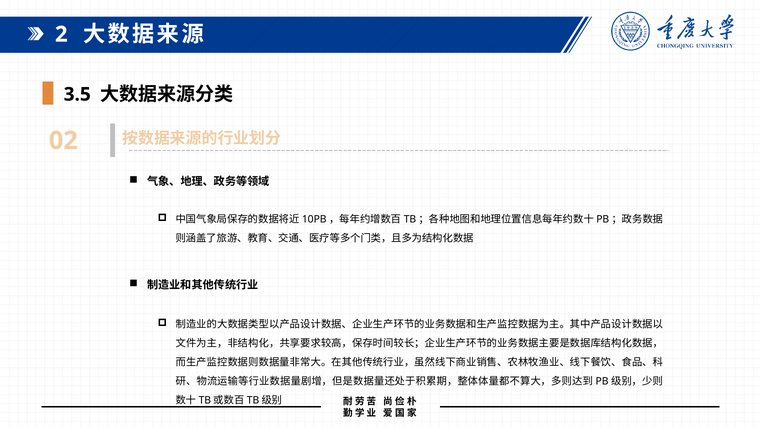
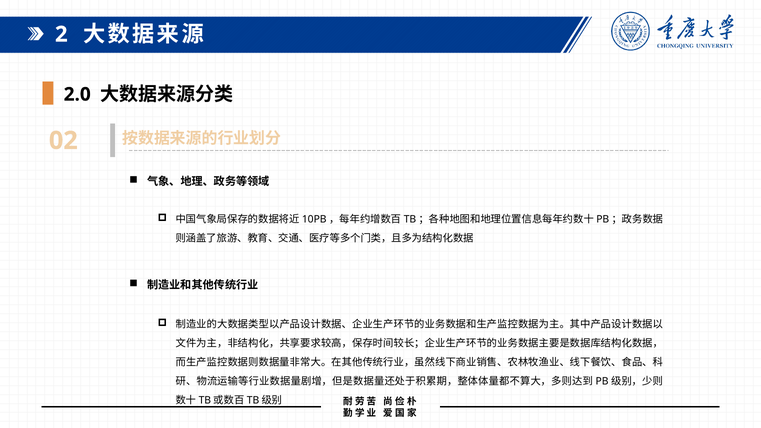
3.5: 3.5 -> 2.0
